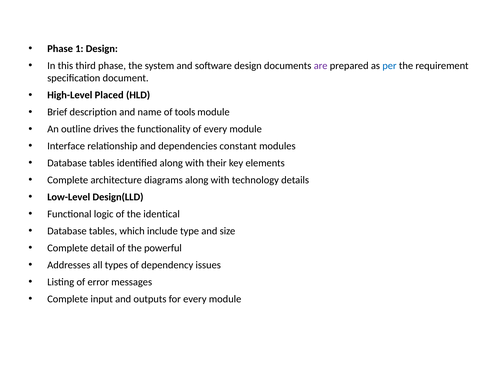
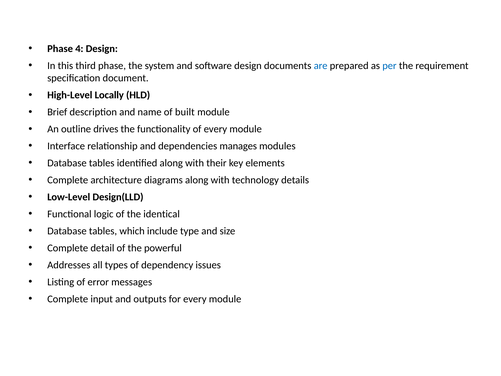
1: 1 -> 4
are colour: purple -> blue
Placed: Placed -> Locally
tools: tools -> built
constant: constant -> manages
